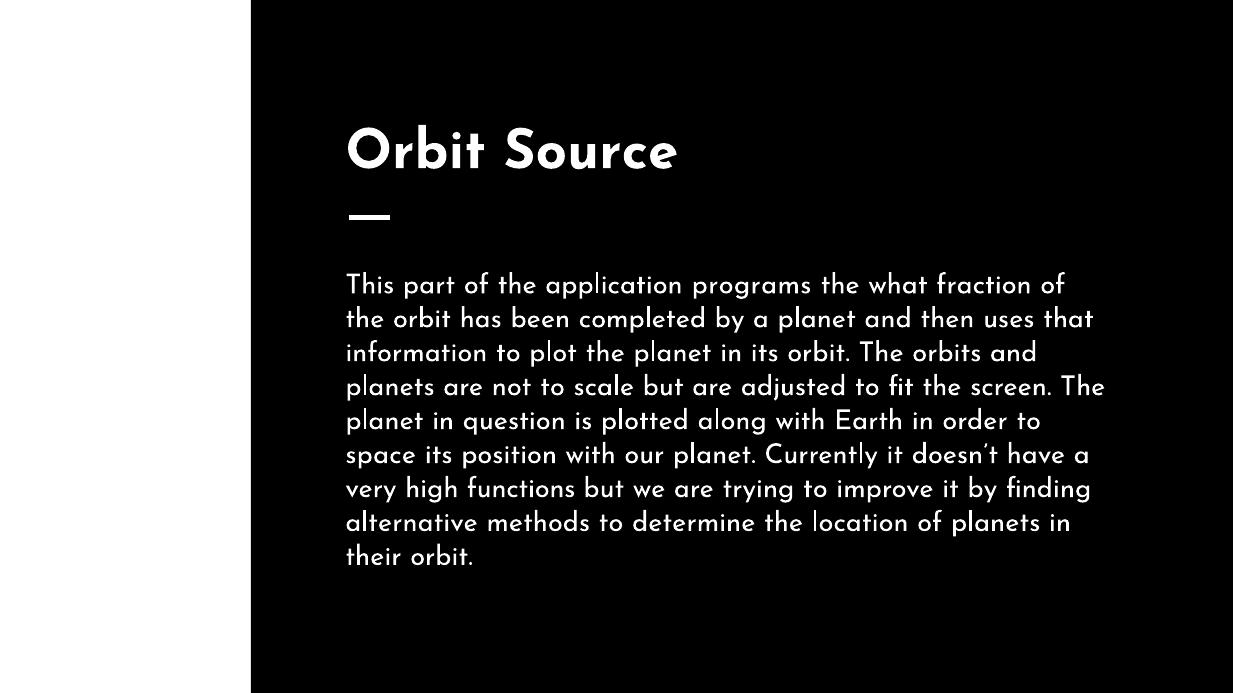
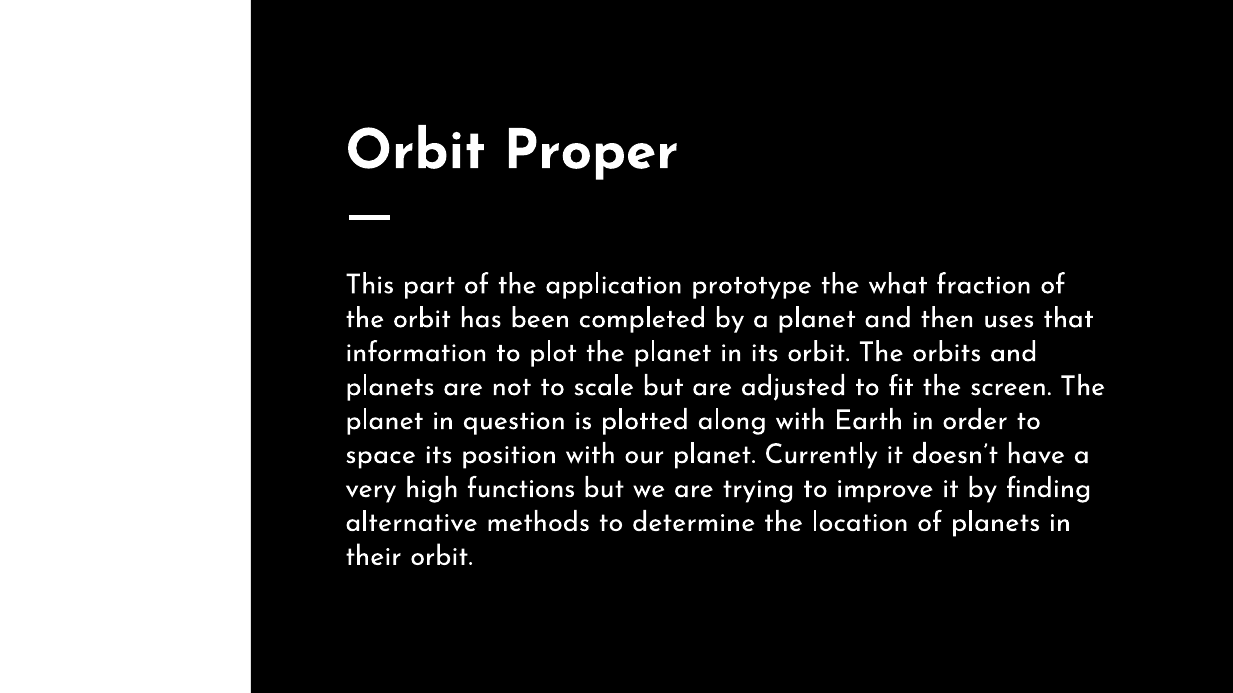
Source: Source -> Proper
programs: programs -> prototype
